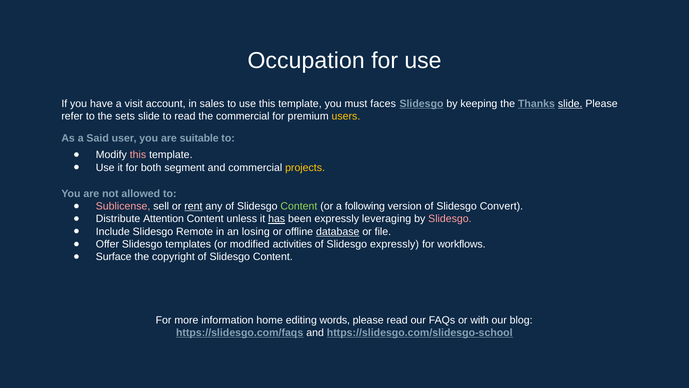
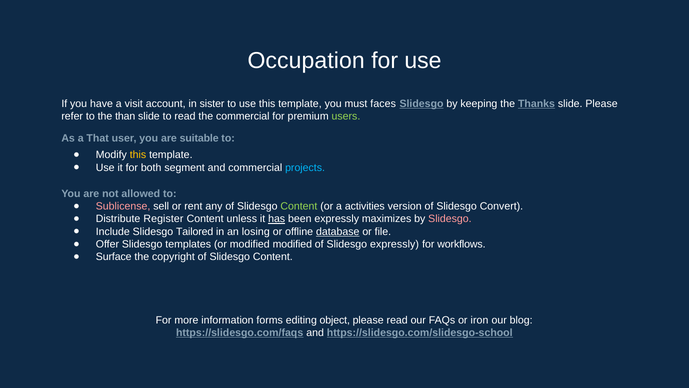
sales: sales -> sister
slide at (570, 103) underline: present -> none
sets: sets -> than
users colour: yellow -> light green
Said: Said -> That
this at (138, 155) colour: pink -> yellow
projects colour: yellow -> light blue
rent underline: present -> none
following: following -> activities
Attention: Attention -> Register
leveraging: leveraging -> maximizes
Remote: Remote -> Tailored
modified activities: activities -> modified
home: home -> forms
words: words -> object
with: with -> iron
